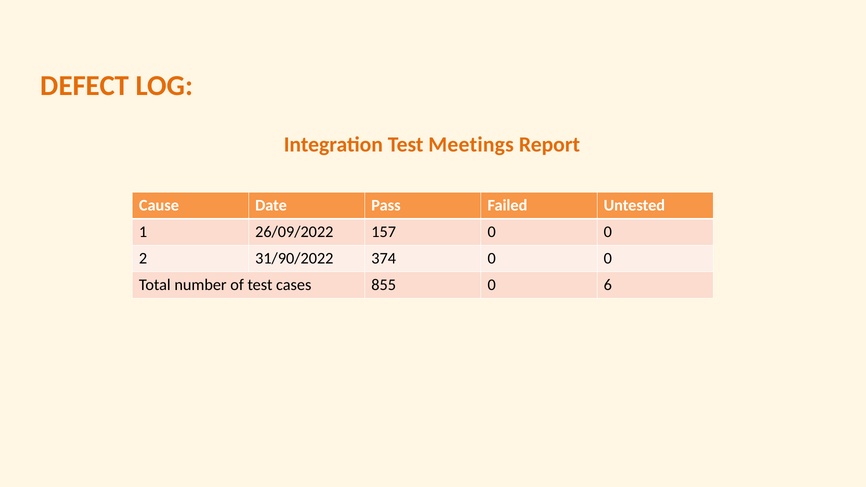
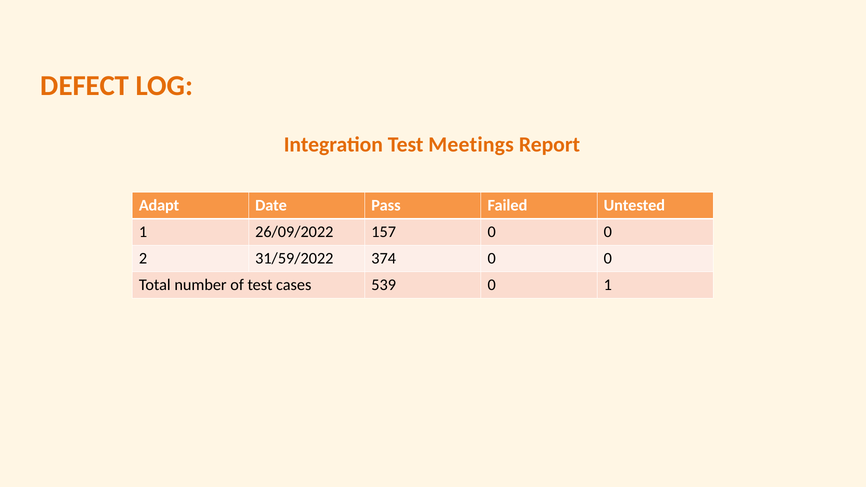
Cause: Cause -> Adapt
31/90/2022: 31/90/2022 -> 31/59/2022
855: 855 -> 539
0 6: 6 -> 1
